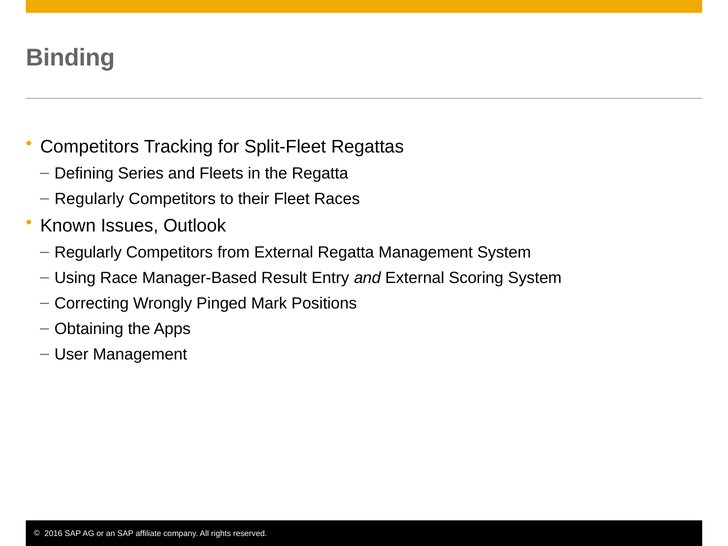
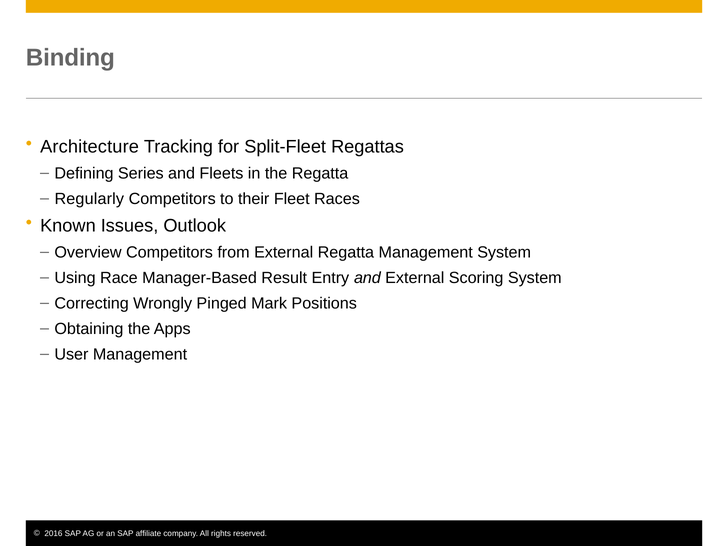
Competitors at (90, 147): Competitors -> Architecture
Regularly at (88, 252): Regularly -> Overview
